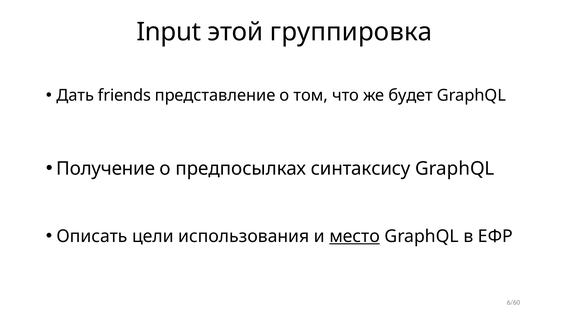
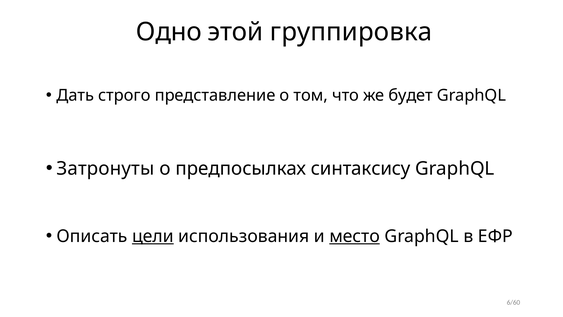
Input: Input -> Одно
friends: friends -> строго
Получение: Получение -> Затронуты
цели underline: none -> present
